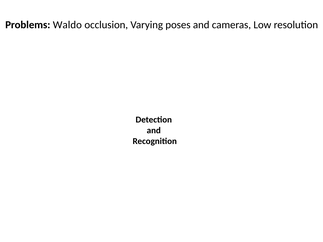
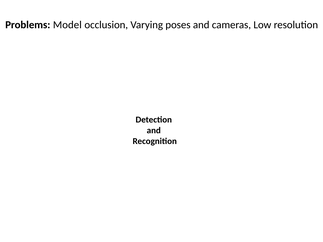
Waldo: Waldo -> Model
